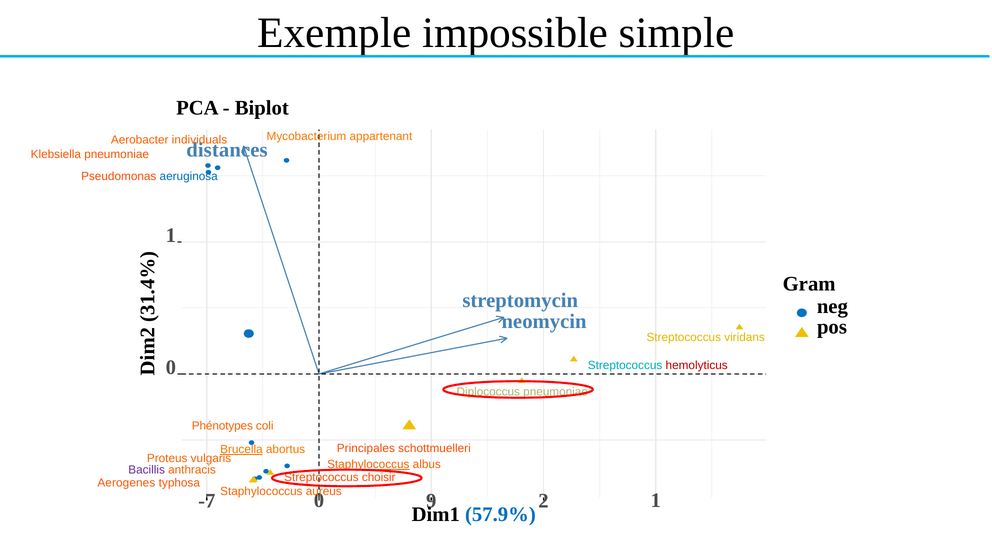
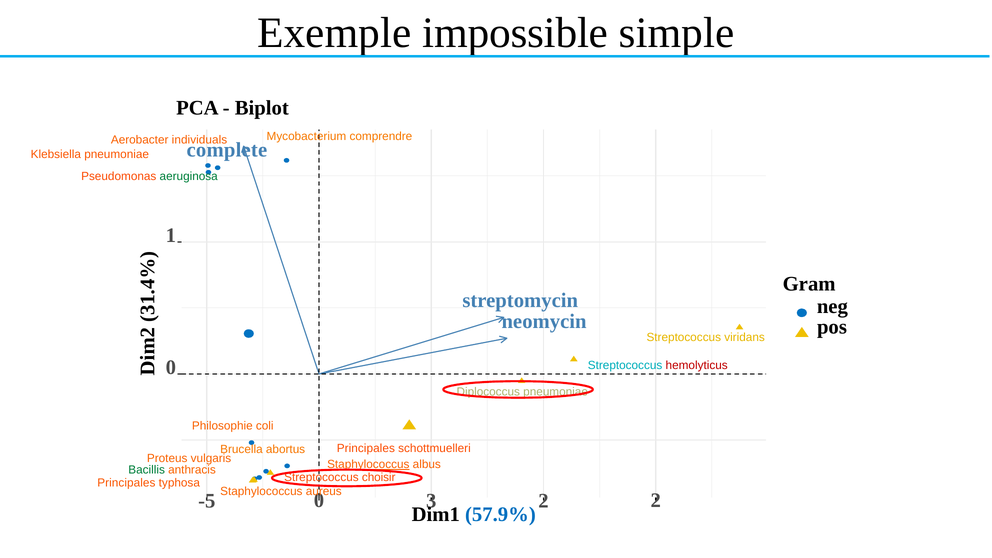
appartenant: appartenant -> comprendre
distances: distances -> complete
aeruginosa colour: blue -> green
Phénotypes: Phénotypes -> Philosophie
Brucella underline: present -> none
Bacillis colour: purple -> green
Aerogenes at (126, 483): Aerogenes -> Principales
-7: -7 -> -5
0 9: 9 -> 3
2 1: 1 -> 2
